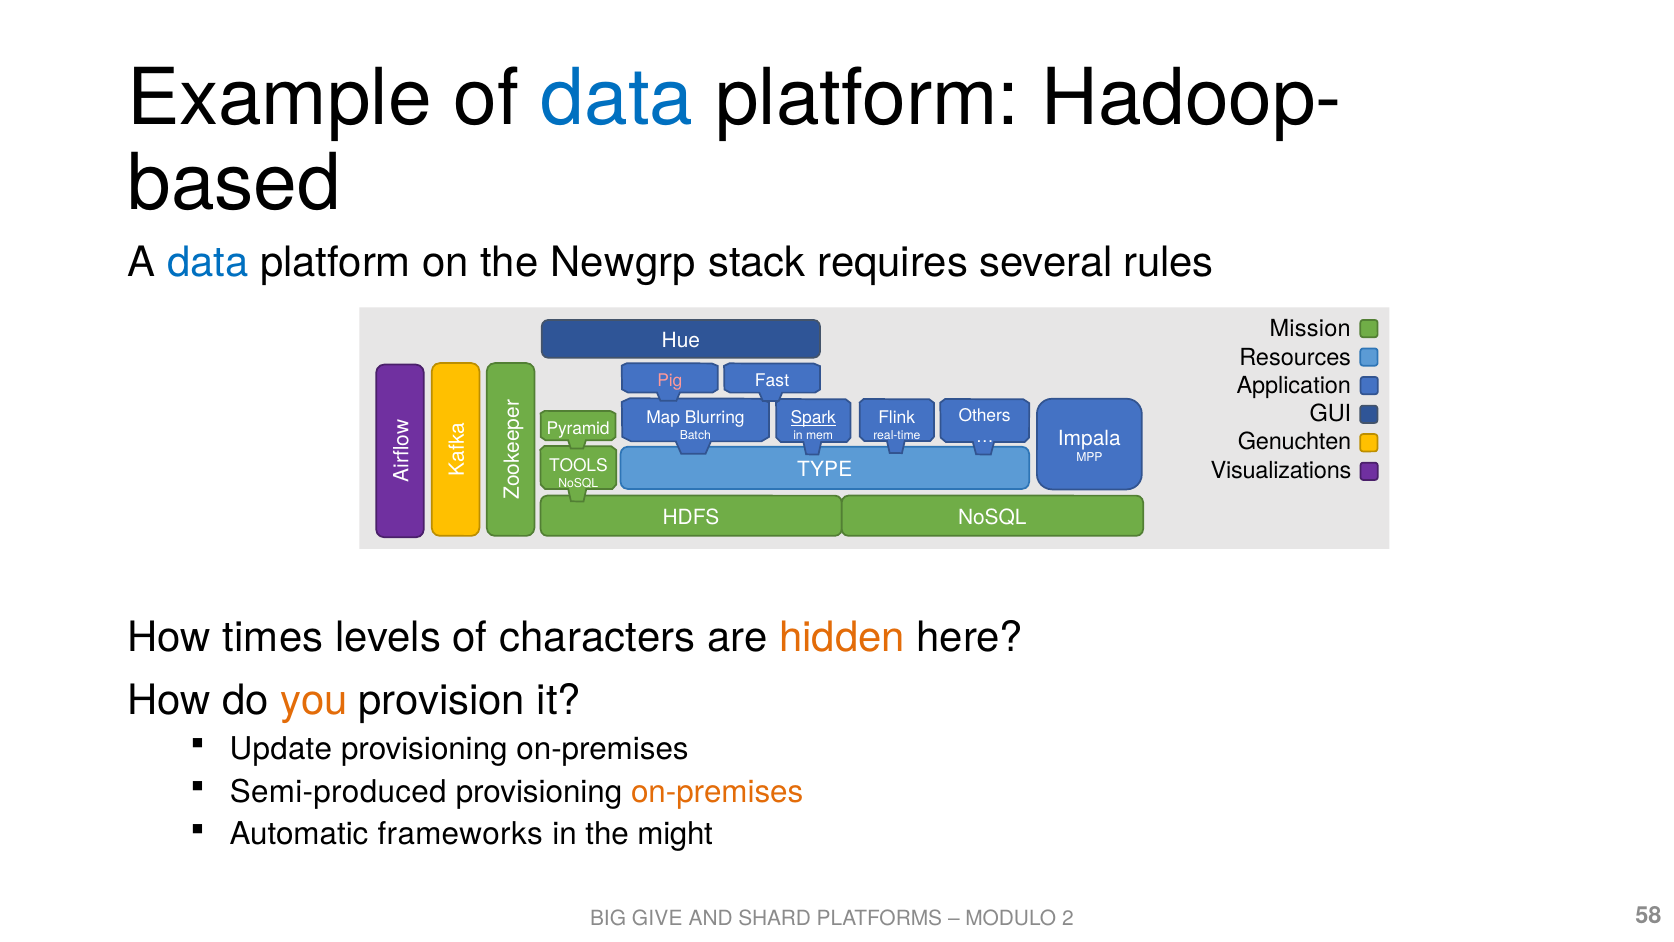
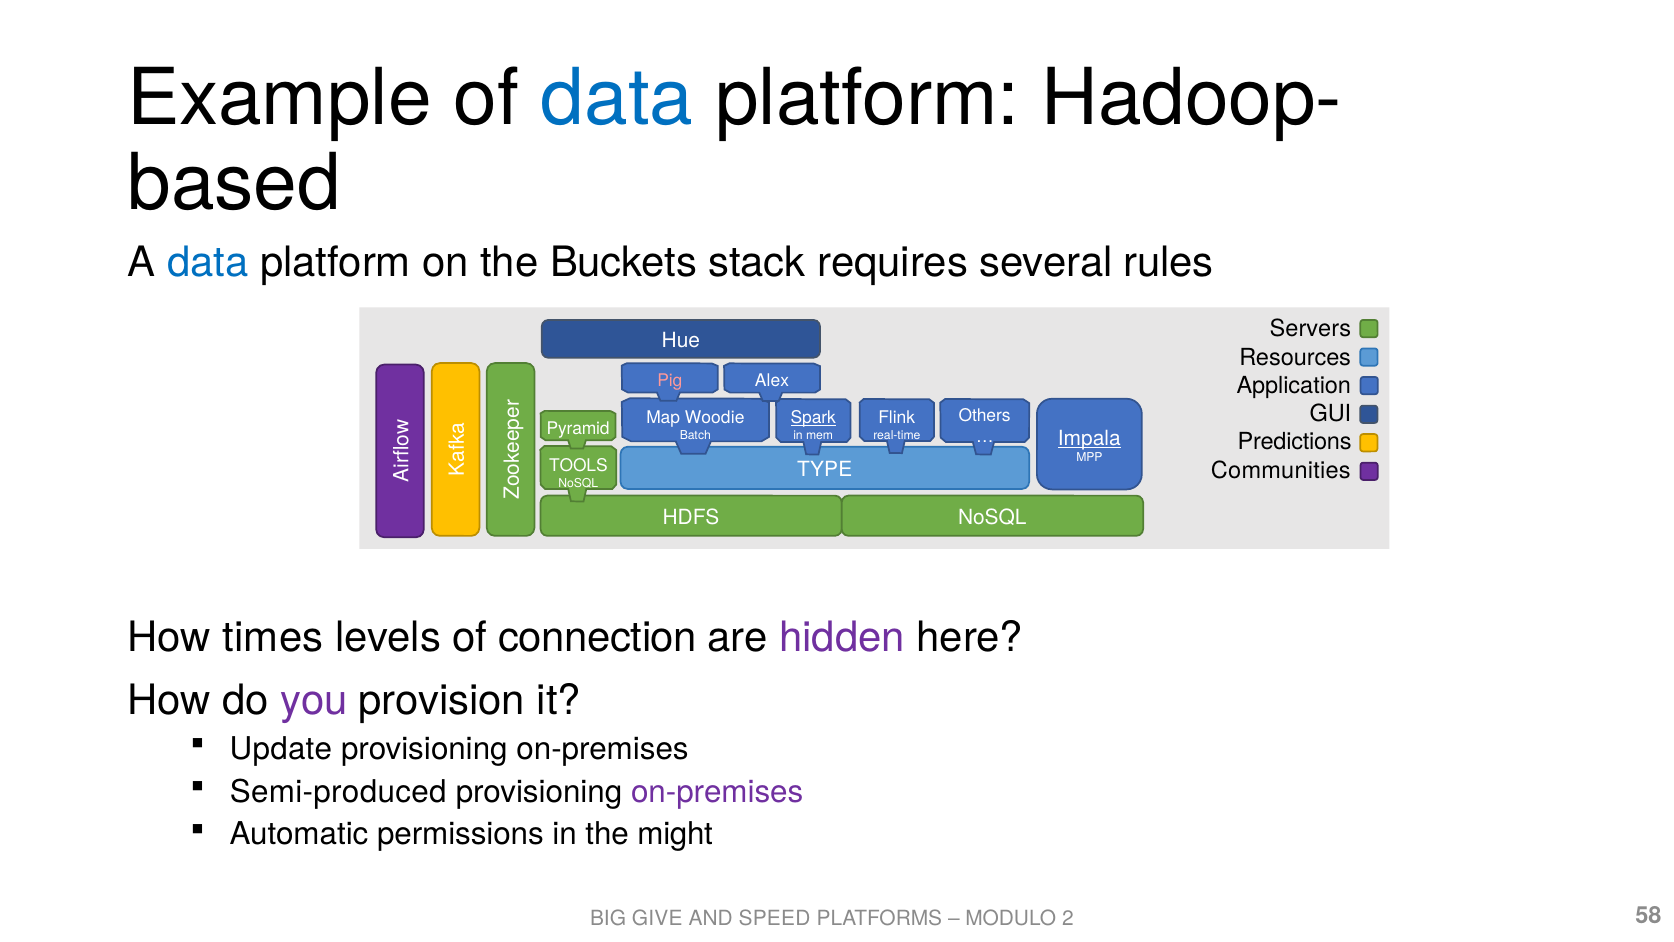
Newgrp: Newgrp -> Buckets
Mission: Mission -> Servers
Fast: Fast -> Alex
Blurring: Blurring -> Woodie
Impala underline: none -> present
Genuchten: Genuchten -> Predictions
Visualizations: Visualizations -> Communities
characters: characters -> connection
hidden colour: orange -> purple
you colour: orange -> purple
on-premises at (717, 791) colour: orange -> purple
frameworks: frameworks -> permissions
SHARD: SHARD -> SPEED
